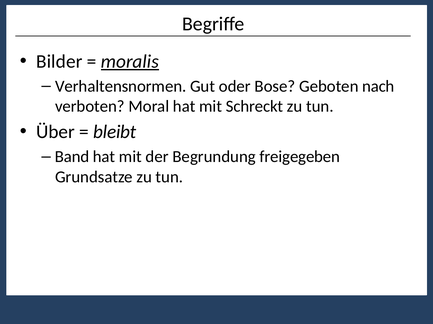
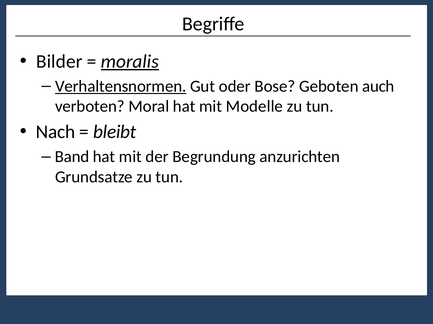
Verhaltensnormen underline: none -> present
nach: nach -> auch
Schreckt: Schreckt -> Modelle
Über: Über -> Nach
freigegeben: freigegeben -> anzurichten
